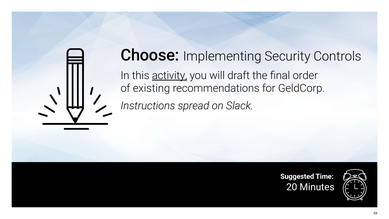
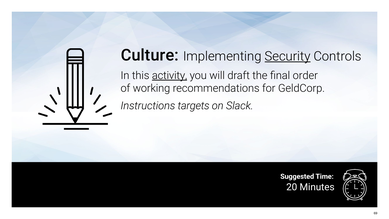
Choose: Choose -> Culture
Security underline: none -> present
existing: existing -> working
spread: spread -> targets
